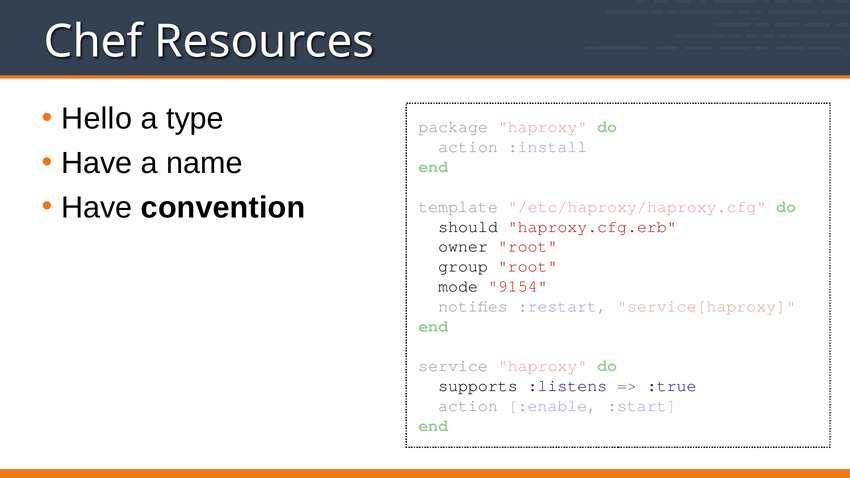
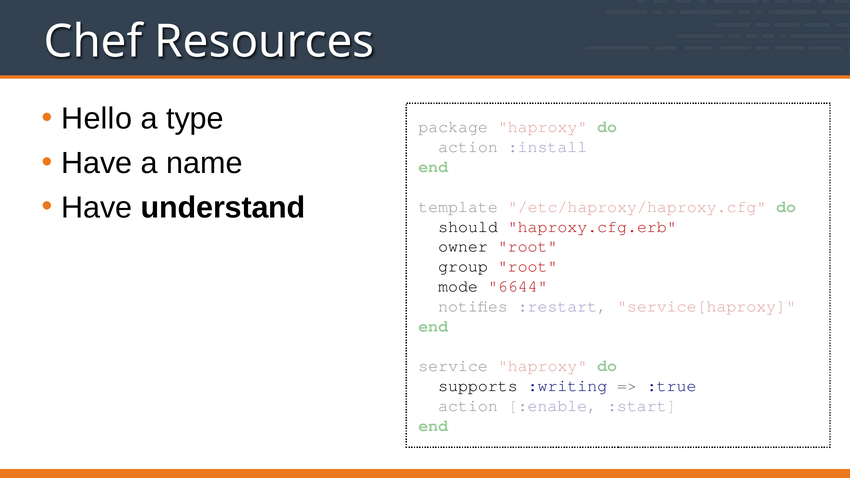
convention: convention -> understand
9154: 9154 -> 6644
:listens: :listens -> :writing
